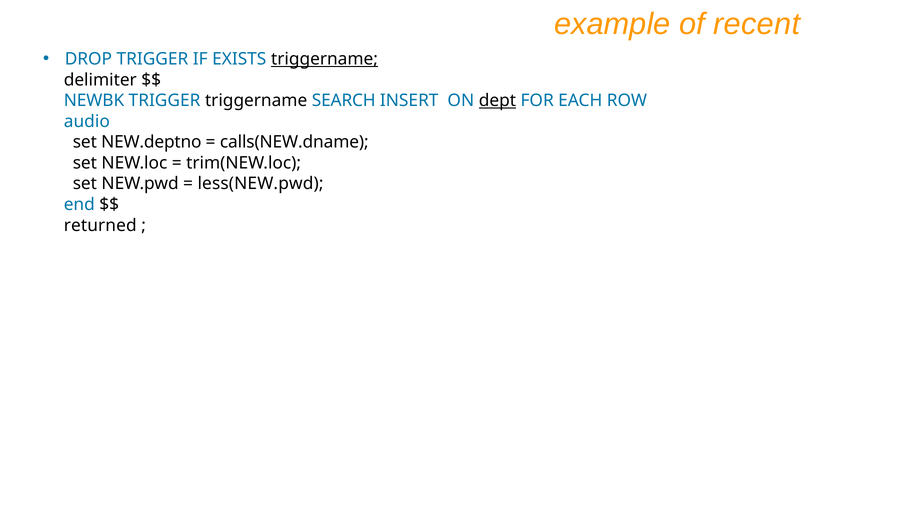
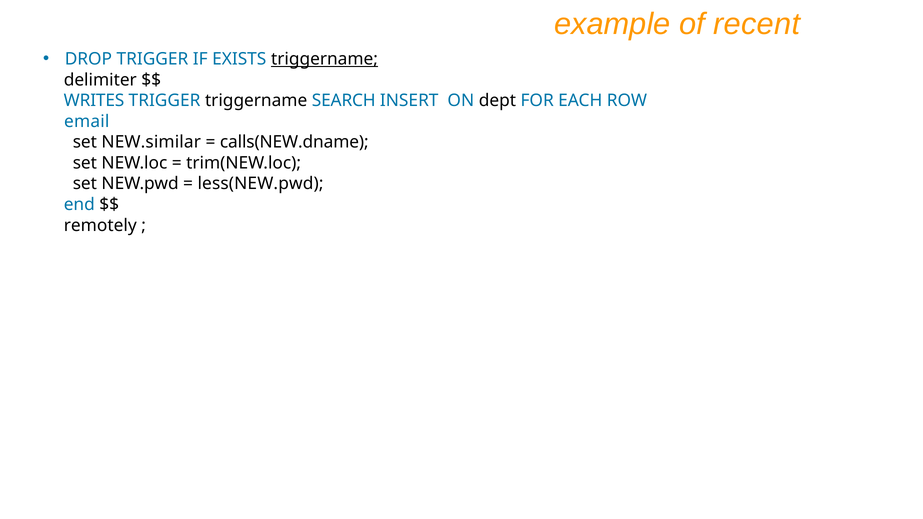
NEWBK: NEWBK -> WRITES
dept underline: present -> none
audio: audio -> email
NEW.deptno: NEW.deptno -> NEW.similar
returned: returned -> remotely
